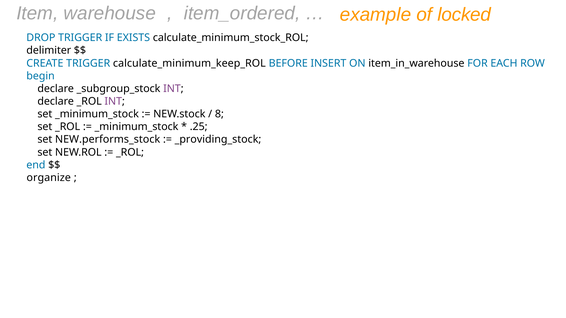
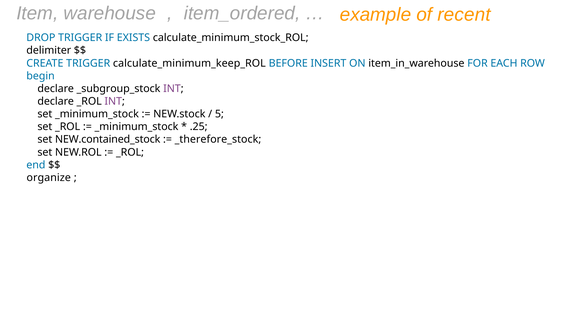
locked: locked -> recent
8: 8 -> 5
NEW.performs_stock: NEW.performs_stock -> NEW.contained_stock
_providing_stock: _providing_stock -> _therefore_stock
